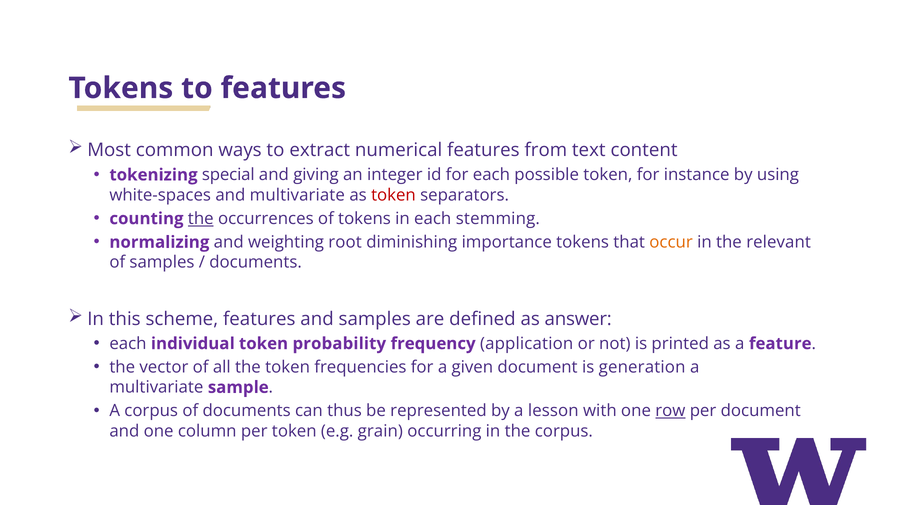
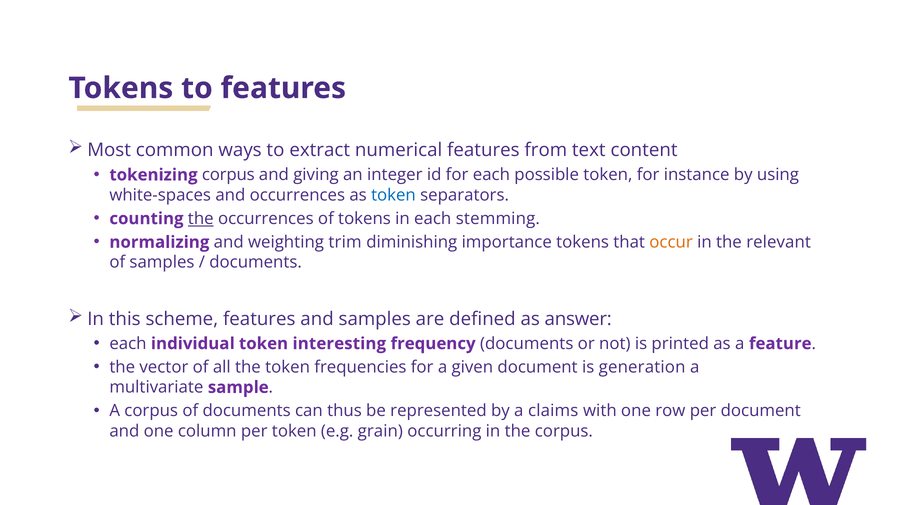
tokenizing special: special -> corpus
and multivariate: multivariate -> occurrences
token at (393, 195) colour: red -> blue
root: root -> trim
probability: probability -> interesting
frequency application: application -> documents
lesson: lesson -> claims
row underline: present -> none
